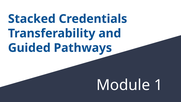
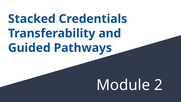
1: 1 -> 2
